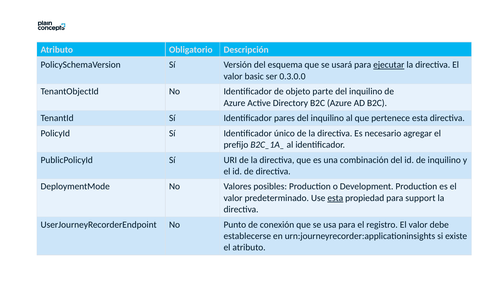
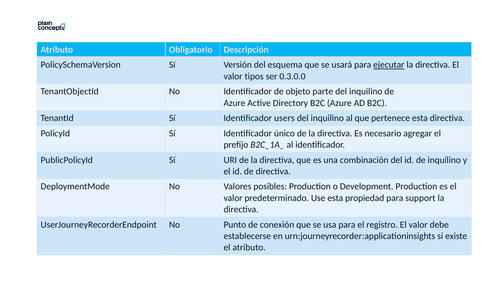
basic: basic -> tipos
pares: pares -> users
esta at (335, 198) underline: present -> none
